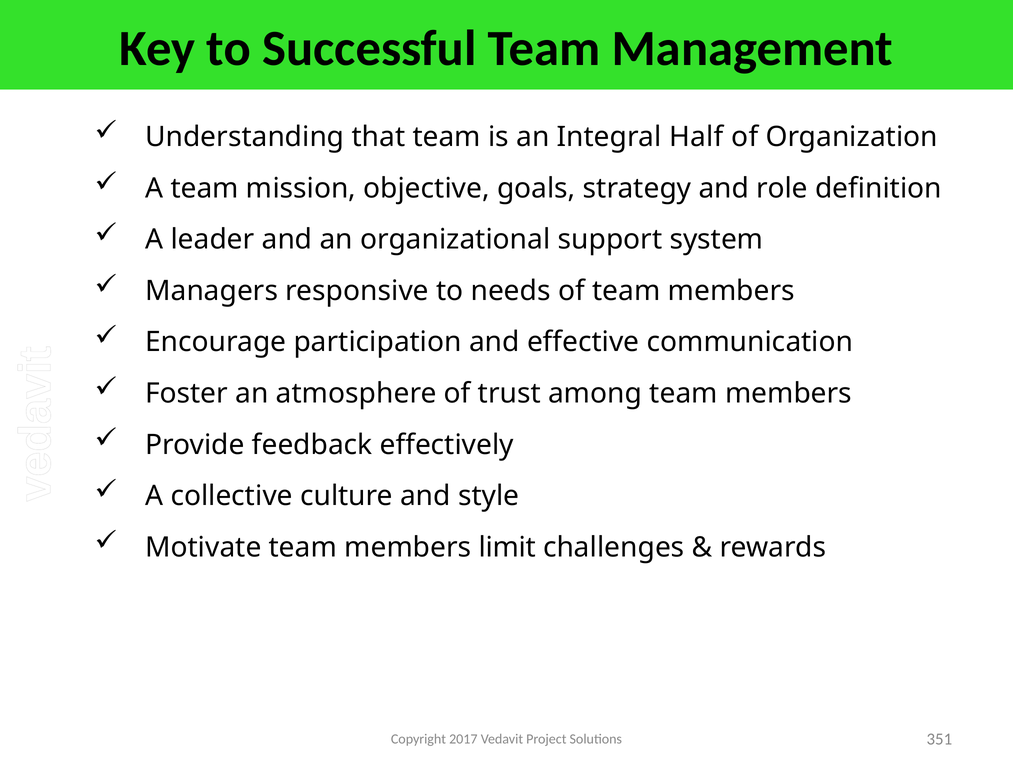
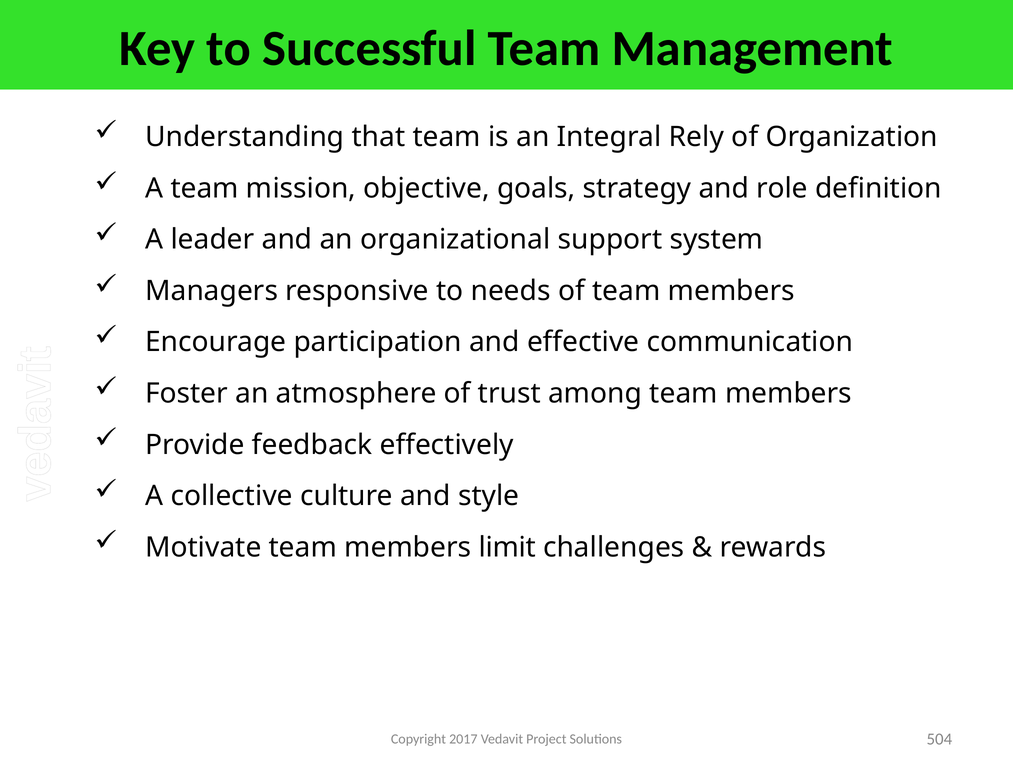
Half: Half -> Rely
351: 351 -> 504
